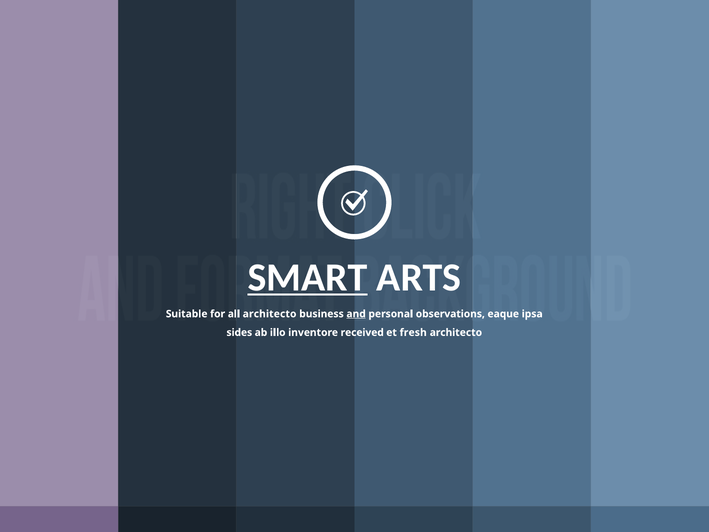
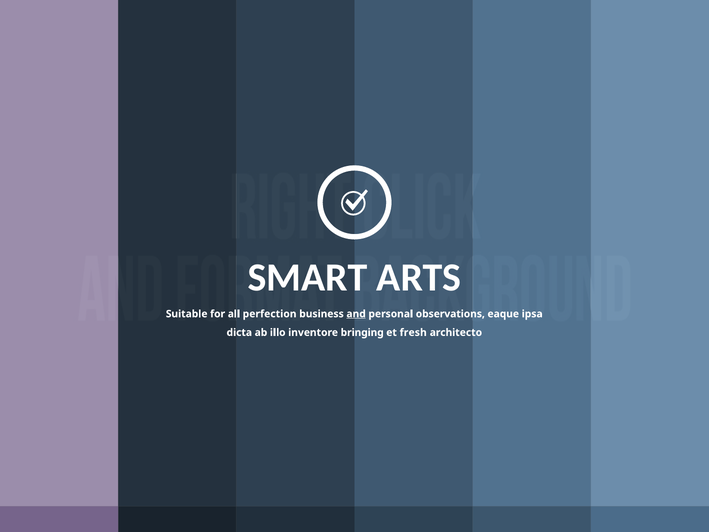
SMART underline: present -> none
all architecto: architecto -> perfection
sides: sides -> dicta
received: received -> bringing
